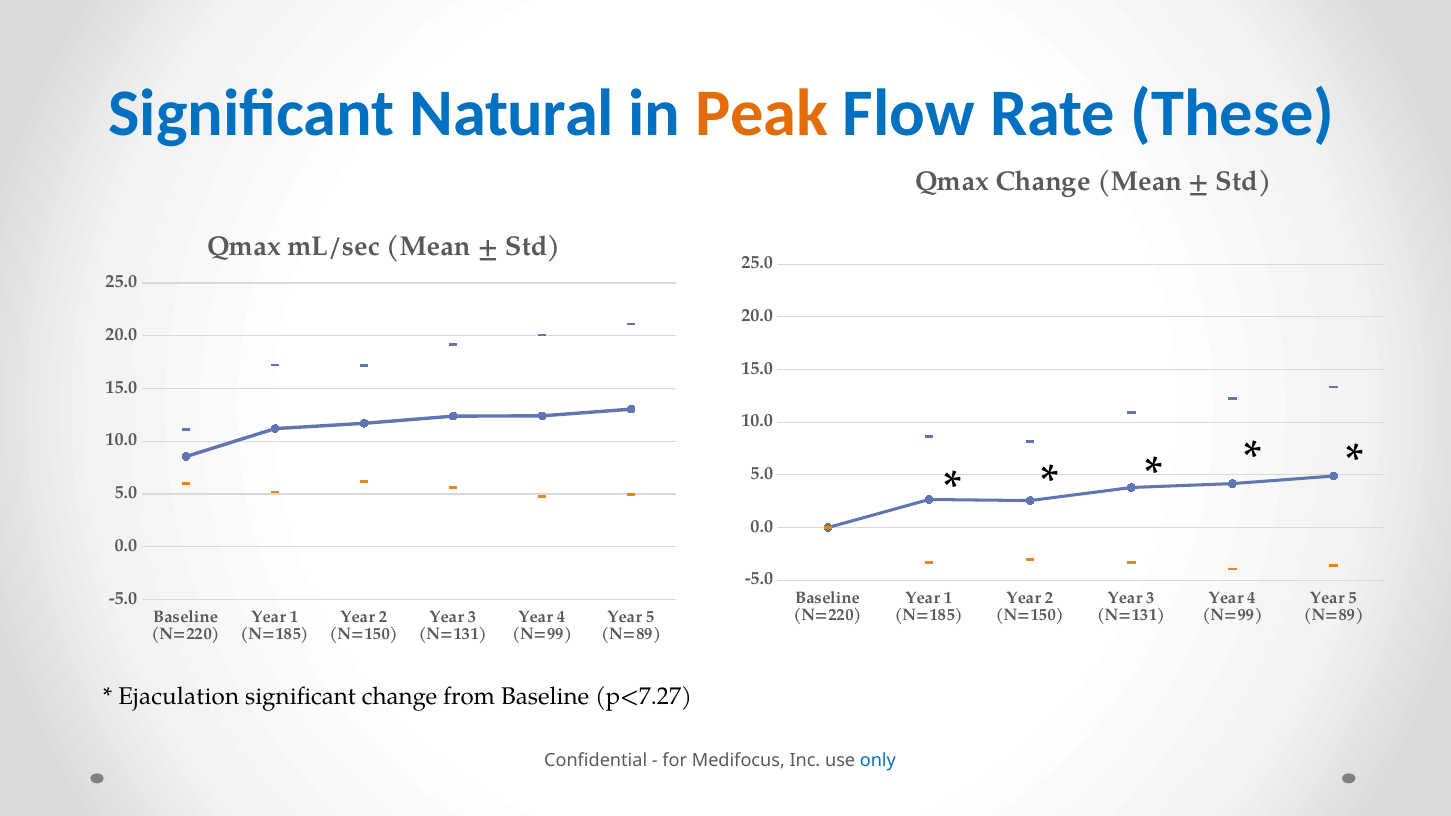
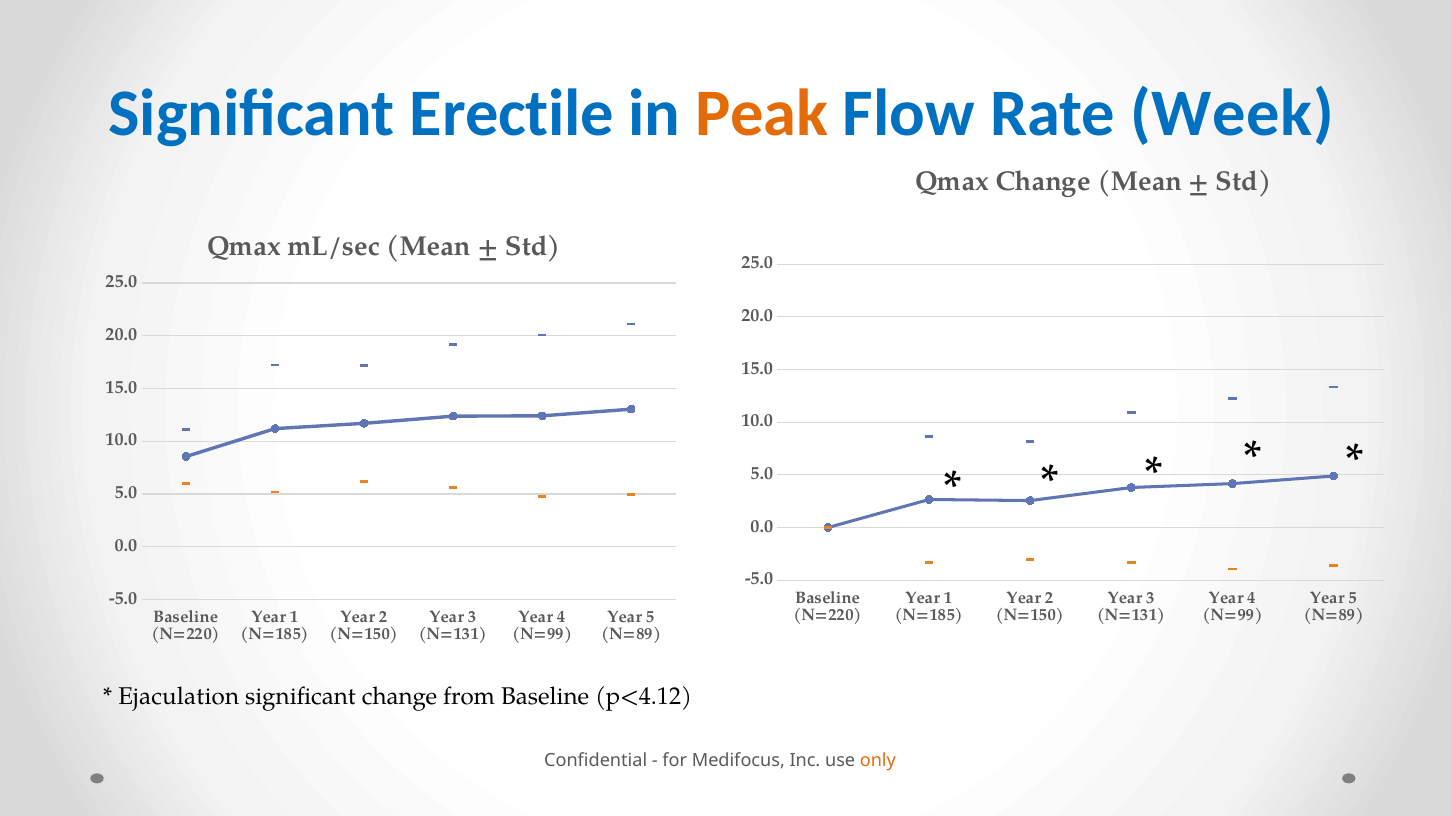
Natural: Natural -> Erectile
These: These -> Week
p<7.27: p<7.27 -> p<4.12
only colour: blue -> orange
